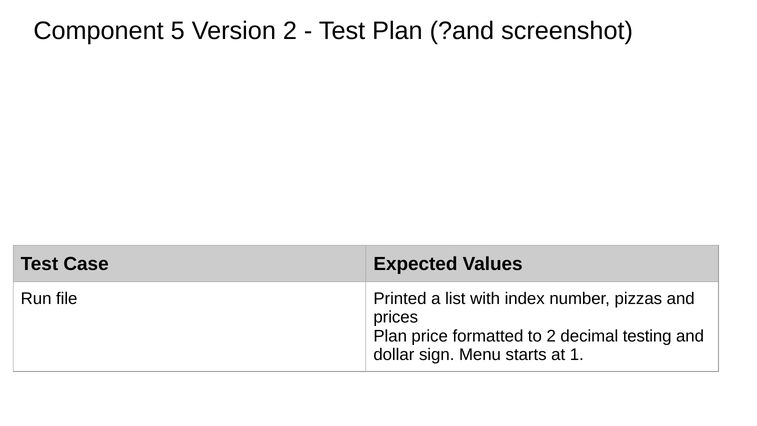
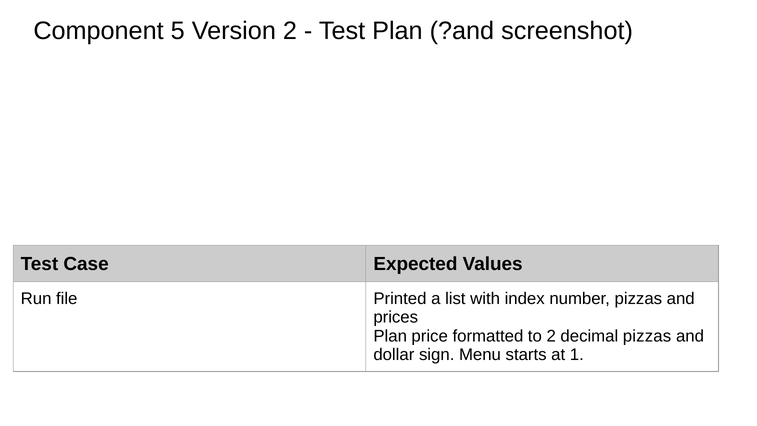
decimal testing: testing -> pizzas
